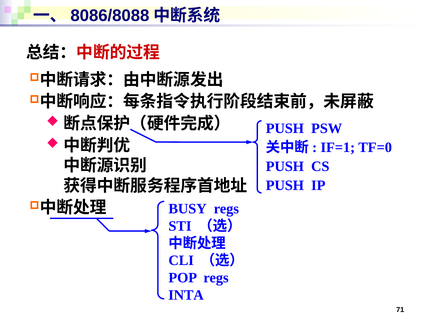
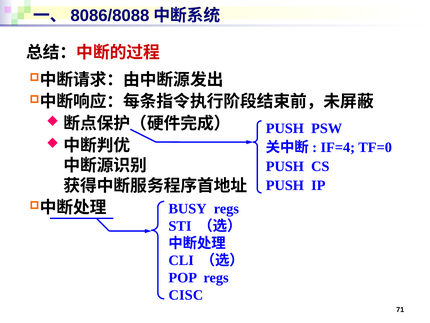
IF=1: IF=1 -> IF=4
INTA: INTA -> CISC
